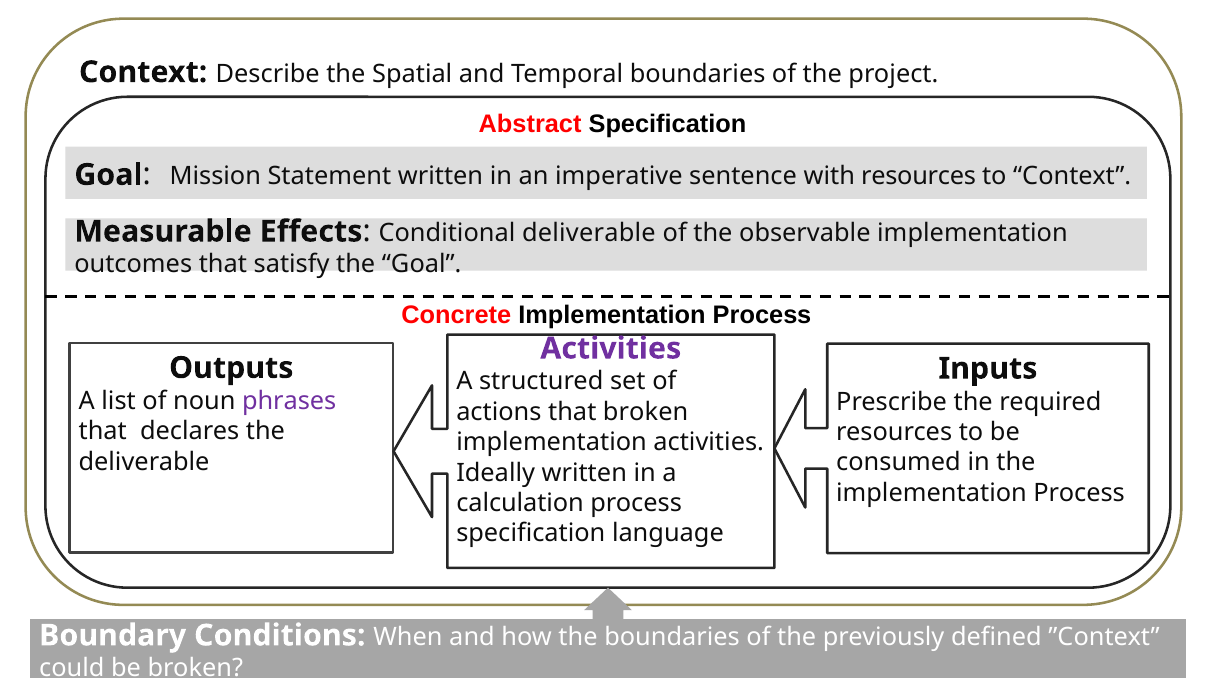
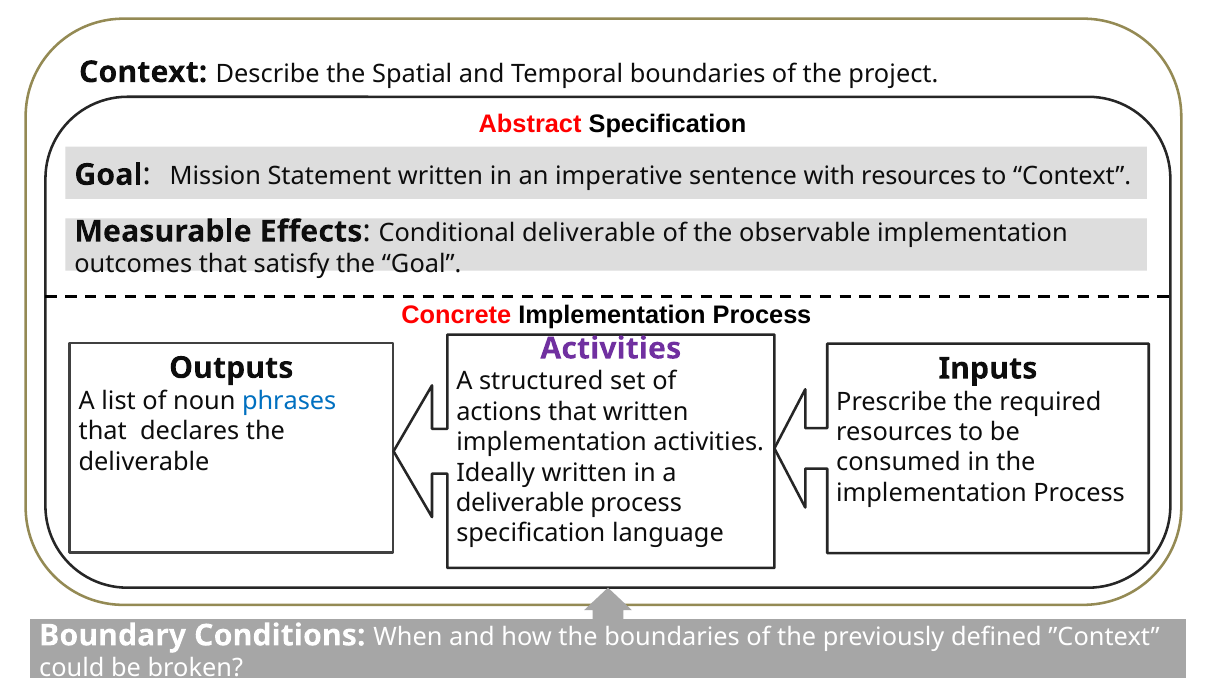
phrases colour: purple -> blue
that broken: broken -> written
calculation at (520, 503): calculation -> deliverable
